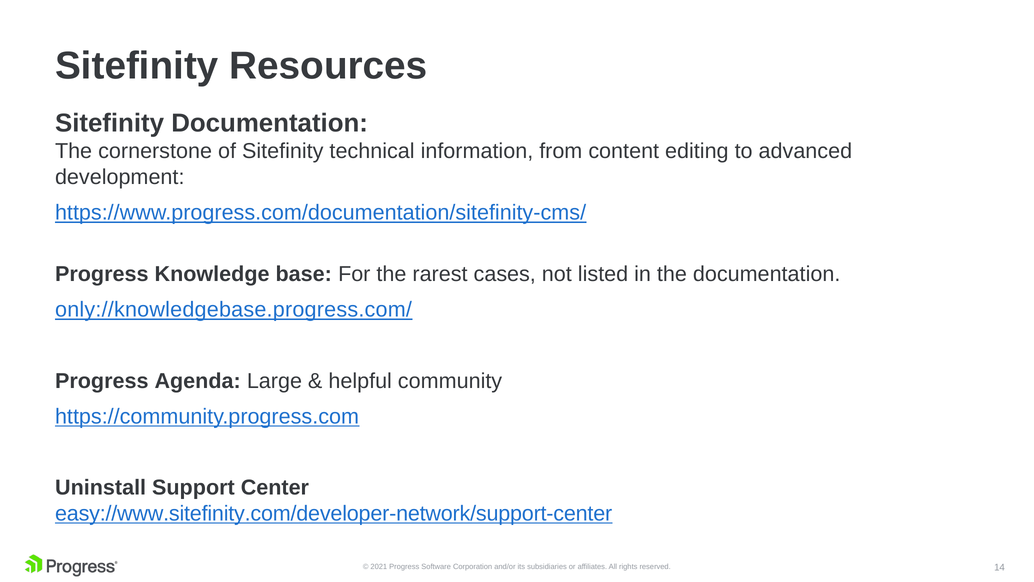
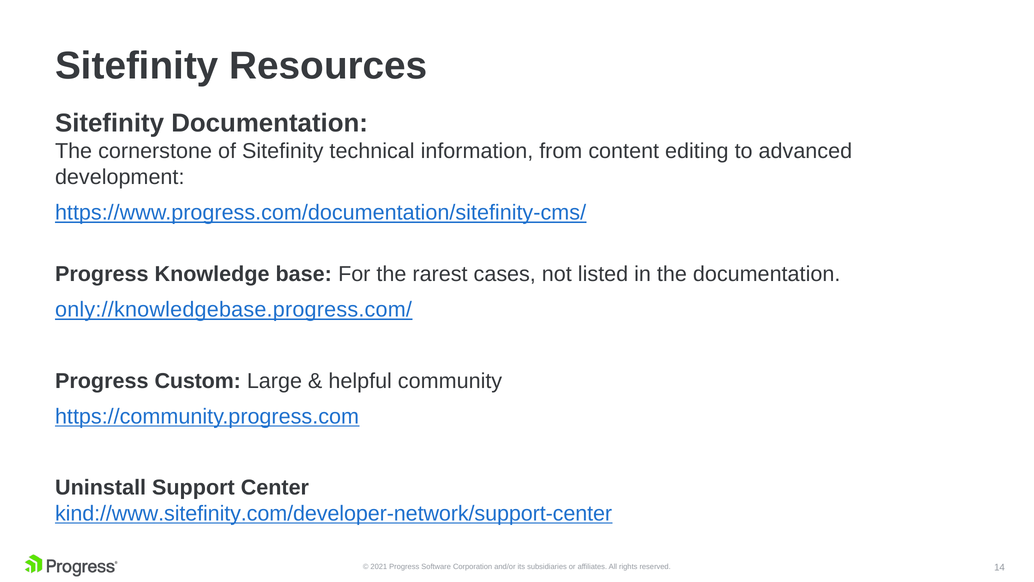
Agenda: Agenda -> Custom
easy://www.sitefinity.com/developer-network/support-center: easy://www.sitefinity.com/developer-network/support-center -> kind://www.sitefinity.com/developer-network/support-center
